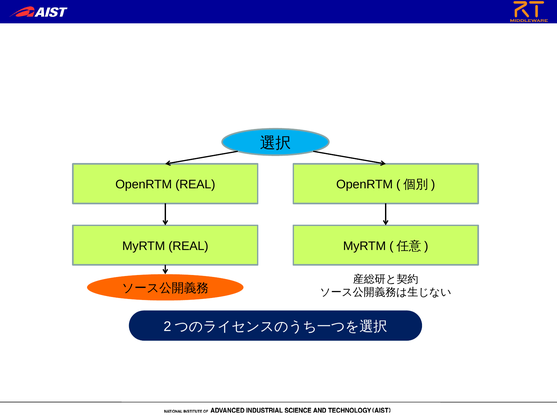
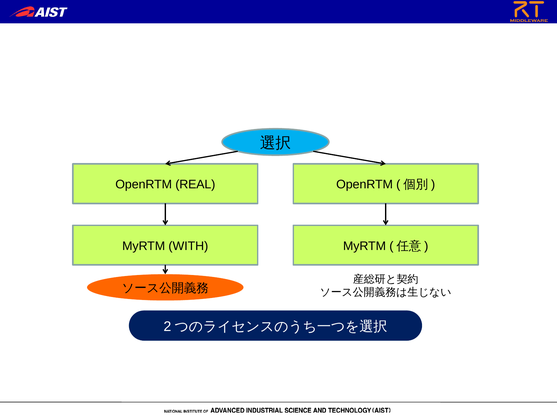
MyRTM REAL: REAL -> WITH
